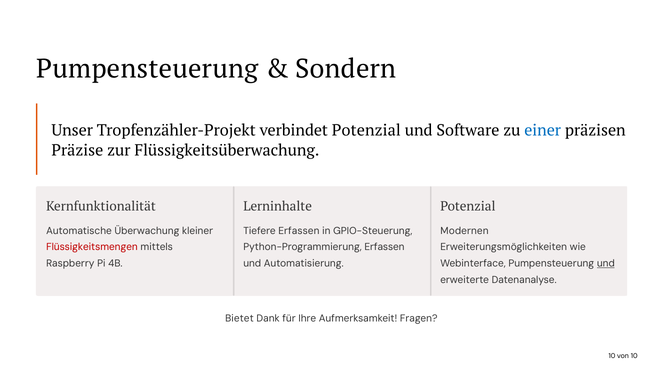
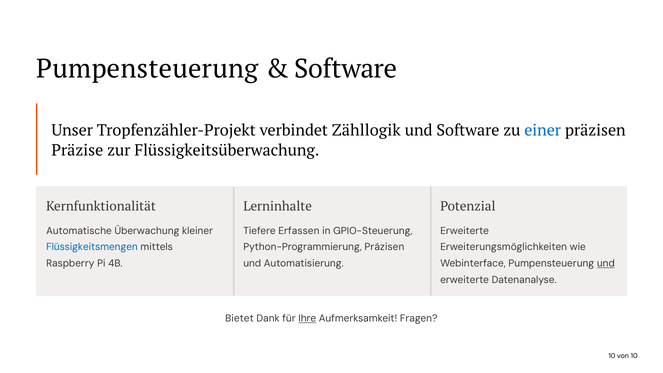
Sondern at (346, 69): Sondern -> Software
verbindet Potenzial: Potenzial -> Zähllogik
Modernen at (464, 231): Modernen -> Erweiterte
Flüssigkeitsmengen colour: red -> blue
Python-Programmierung Erfassen: Erfassen -> Präzisen
Ihre underline: none -> present
